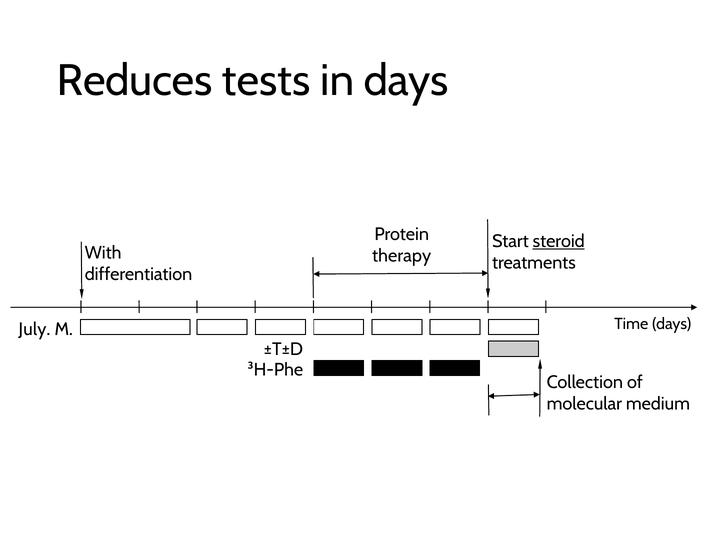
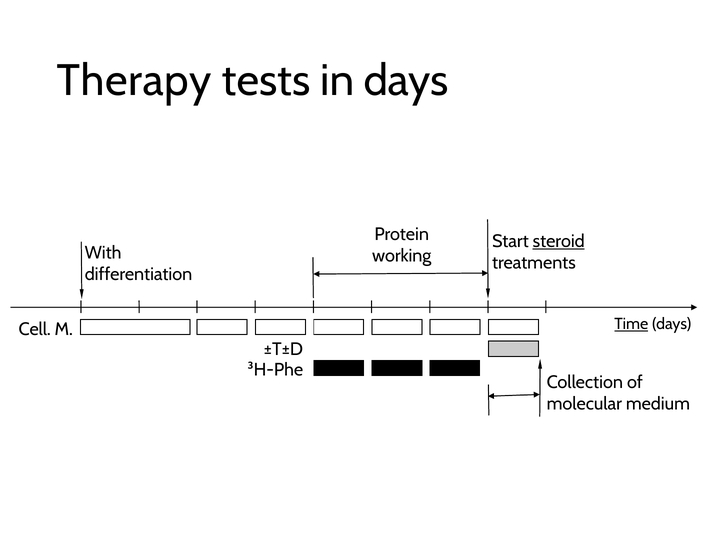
Reduces: Reduces -> Therapy
therapy: therapy -> working
Time underline: none -> present
July: July -> Cell
